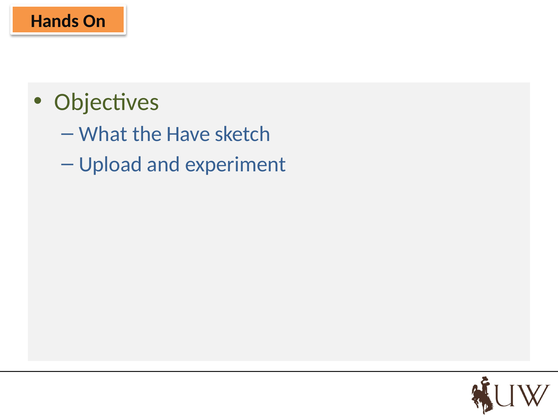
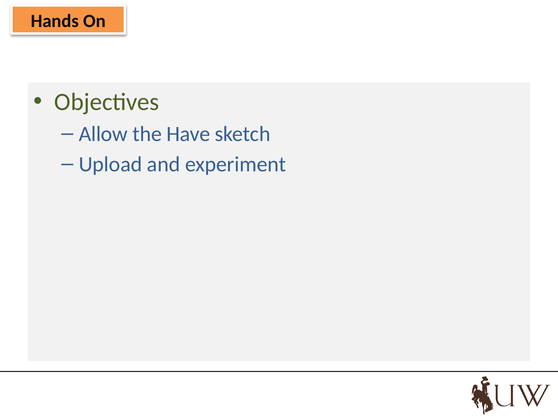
What: What -> Allow
